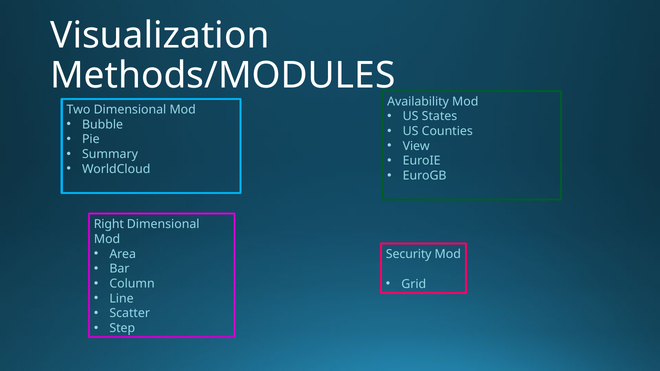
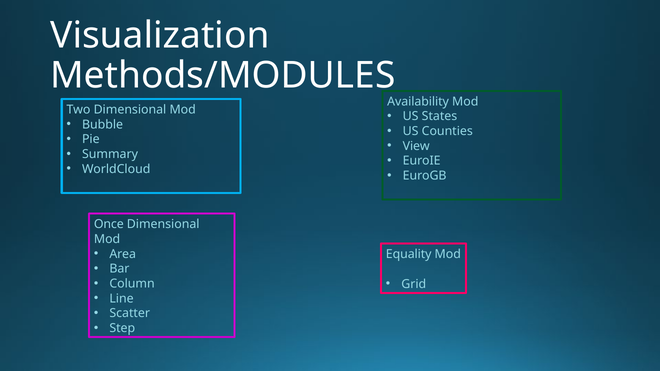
Right: Right -> Once
Security: Security -> Equality
